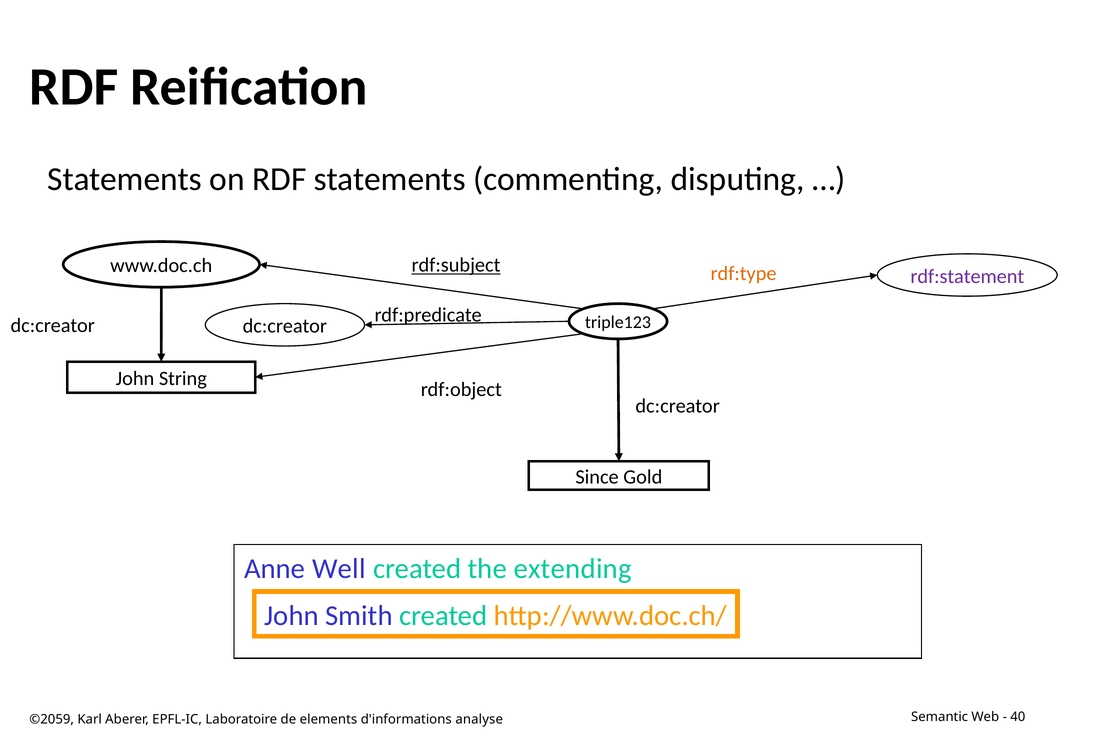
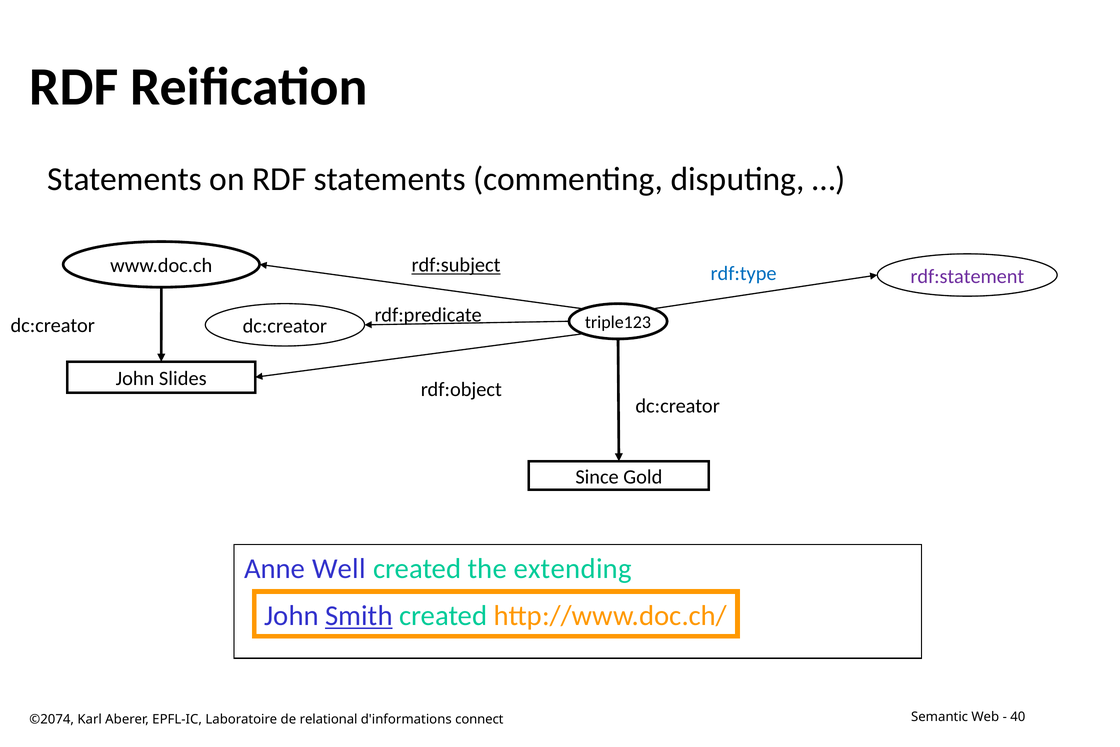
rdf:type colour: orange -> blue
String: String -> Slides
Smith underline: none -> present
©2059: ©2059 -> ©2074
elements: elements -> relational
analyse: analyse -> connect
